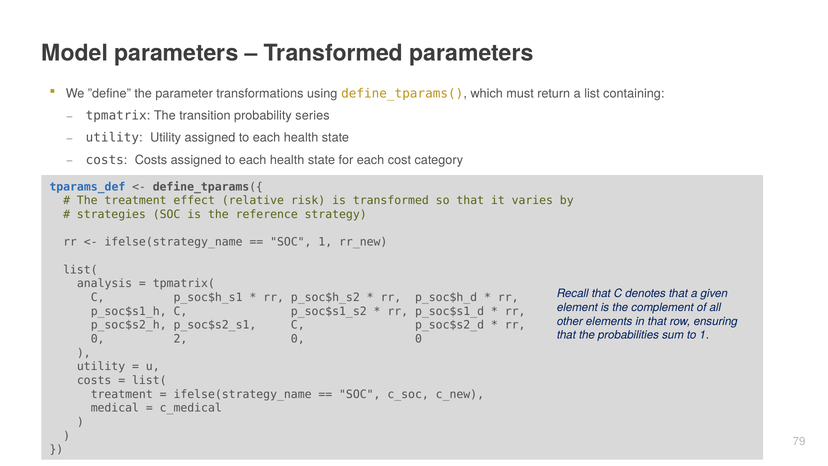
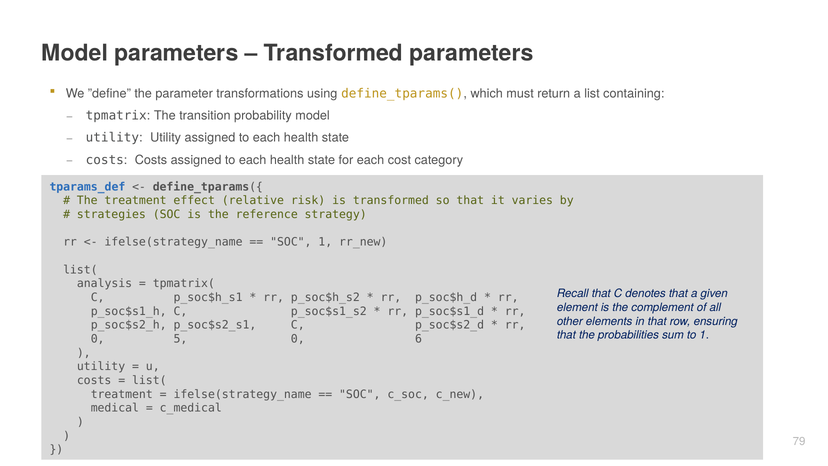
probability series: series -> model
2: 2 -> 5
0 0: 0 -> 6
